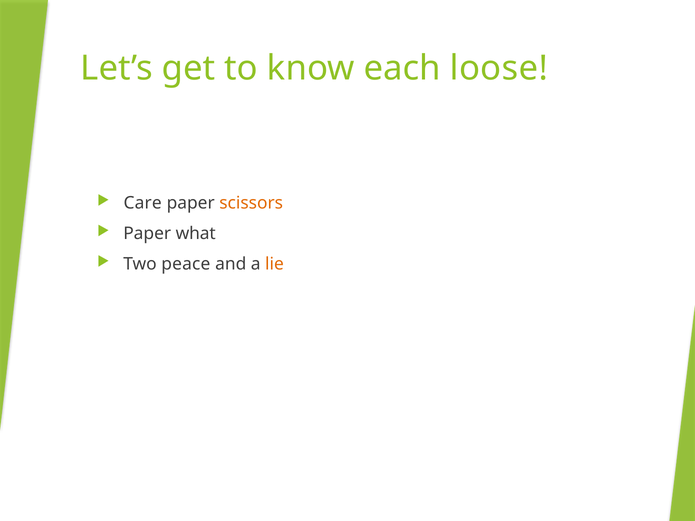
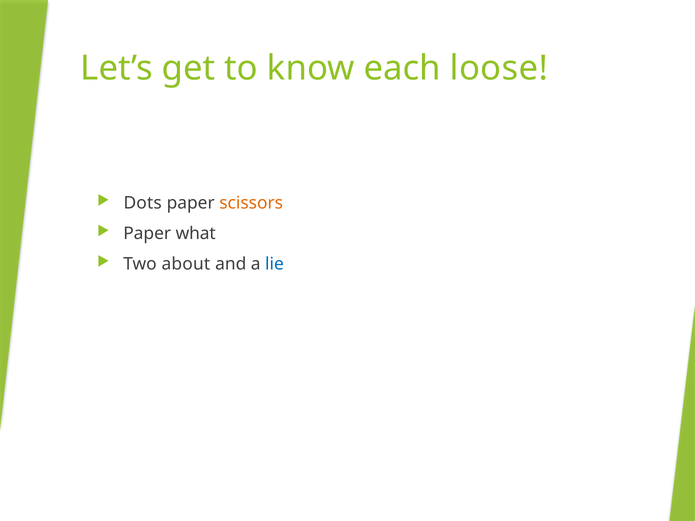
Care: Care -> Dots
peace: peace -> about
lie colour: orange -> blue
